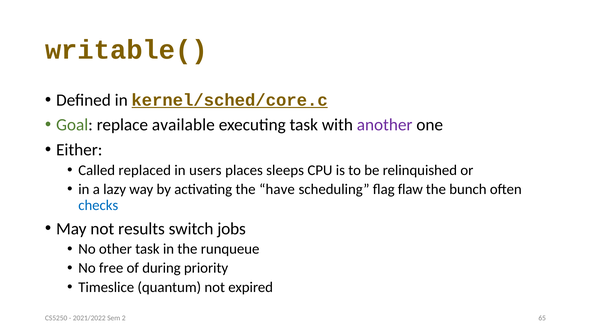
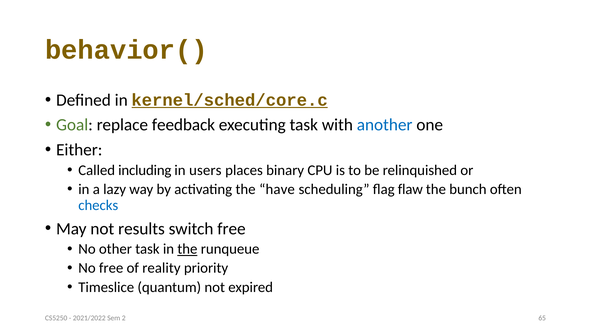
writable(: writable( -> behavior(
available: available -> feedback
another colour: purple -> blue
replaced: replaced -> including
sleeps: sleeps -> binary
switch jobs: jobs -> free
the at (187, 249) underline: none -> present
during: during -> reality
